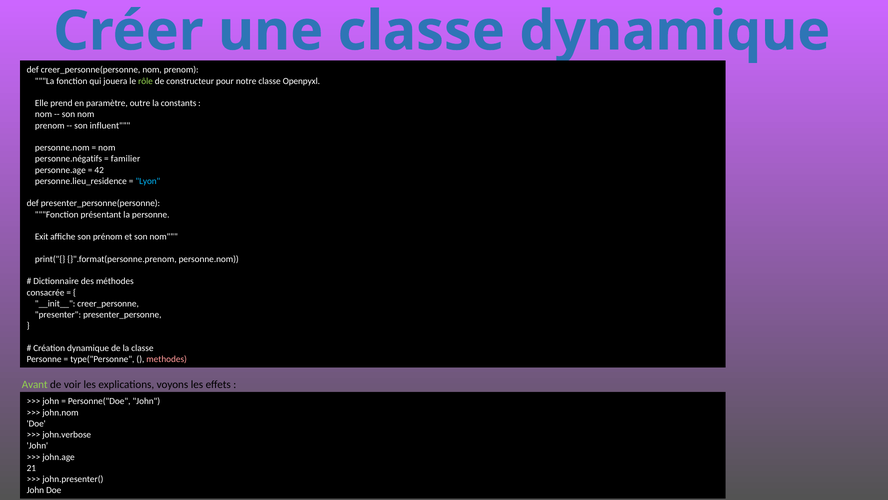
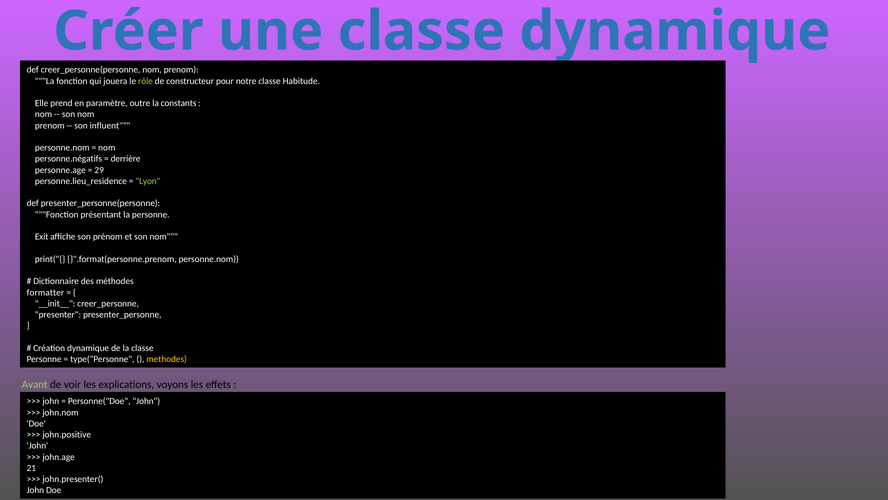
Openpyxl: Openpyxl -> Habitude
familier: familier -> derrière
42: 42 -> 29
Lyon colour: light blue -> light green
consacrée: consacrée -> formatter
methodes colour: pink -> yellow
john.verbose: john.verbose -> john.positive
